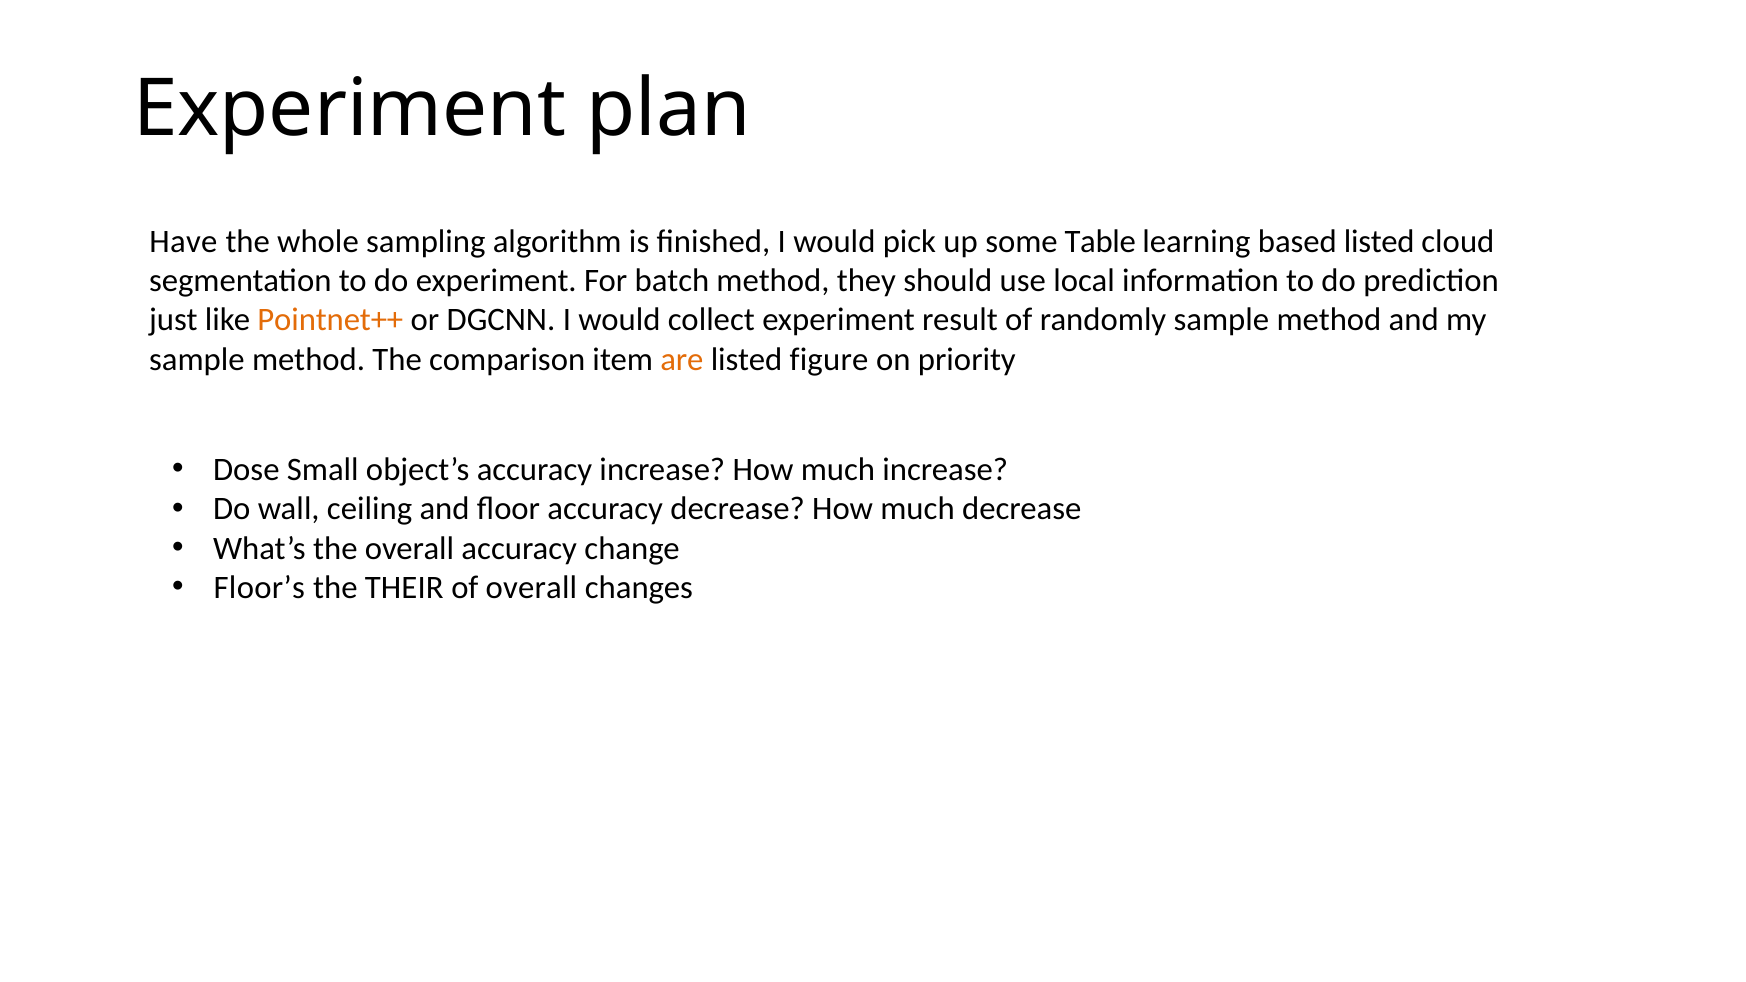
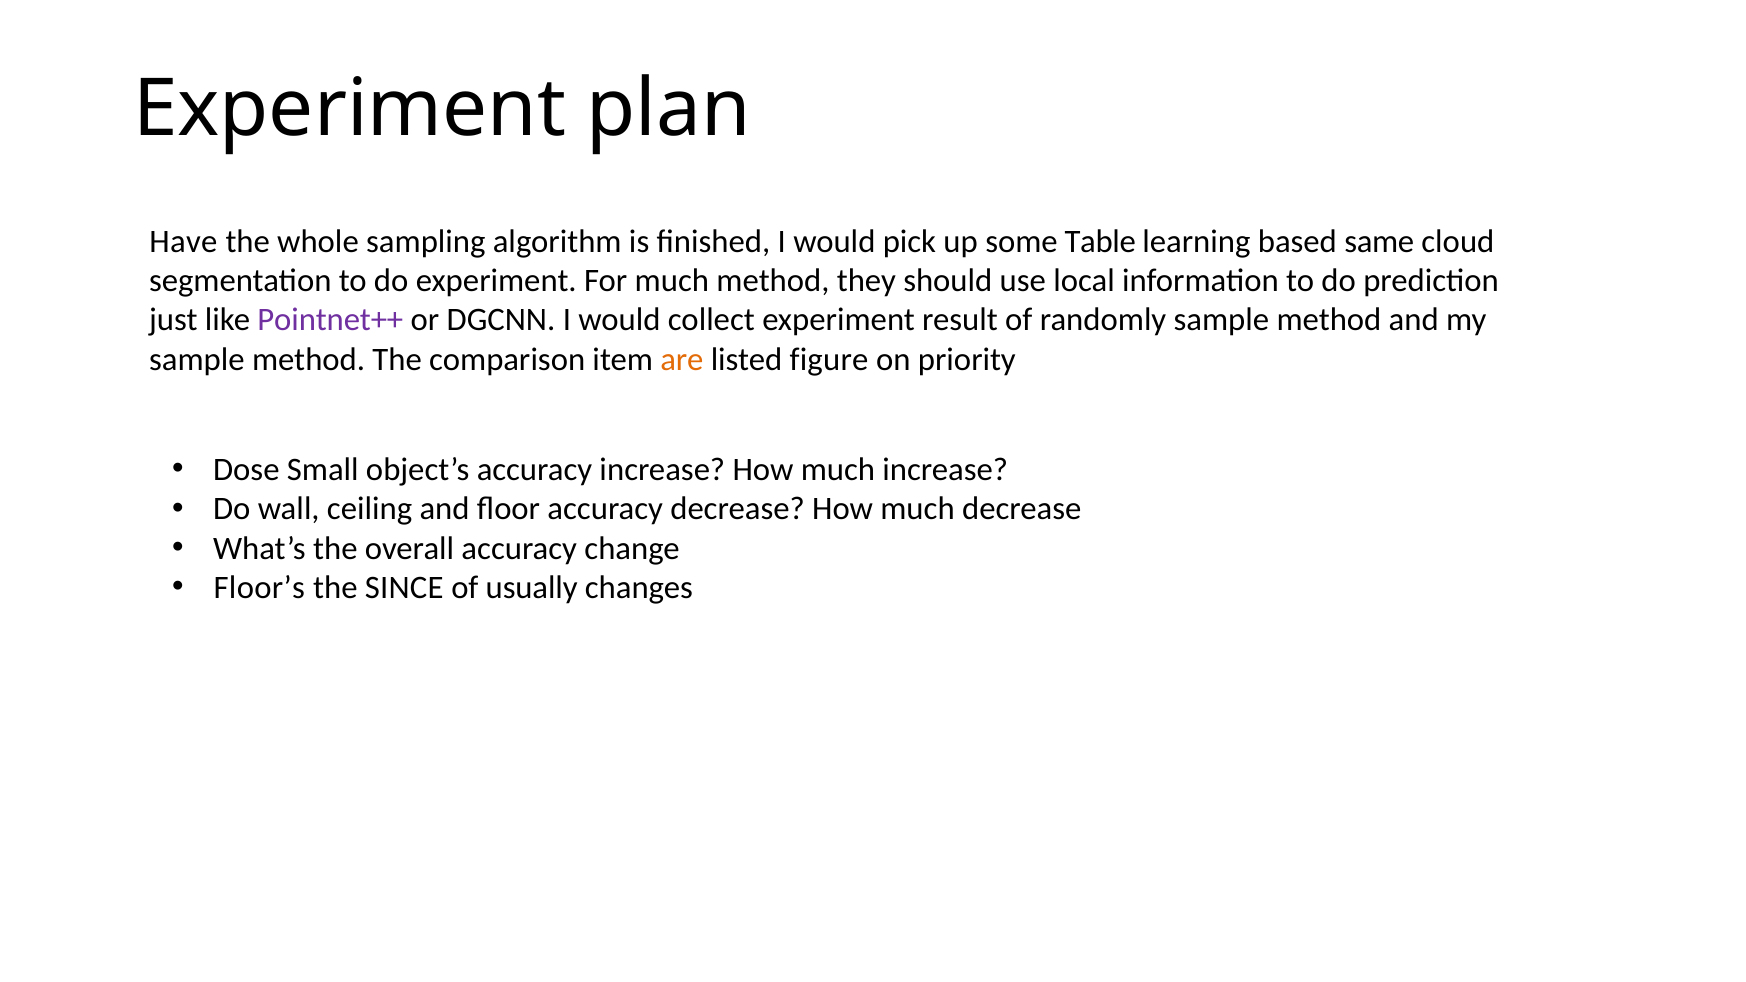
based listed: listed -> same
For batch: batch -> much
Pointnet++ colour: orange -> purple
THEIR: THEIR -> SINCE
of overall: overall -> usually
